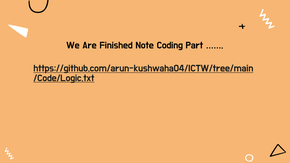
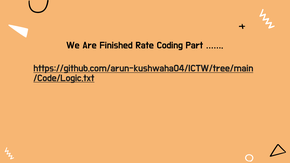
Note: Note -> Rate
